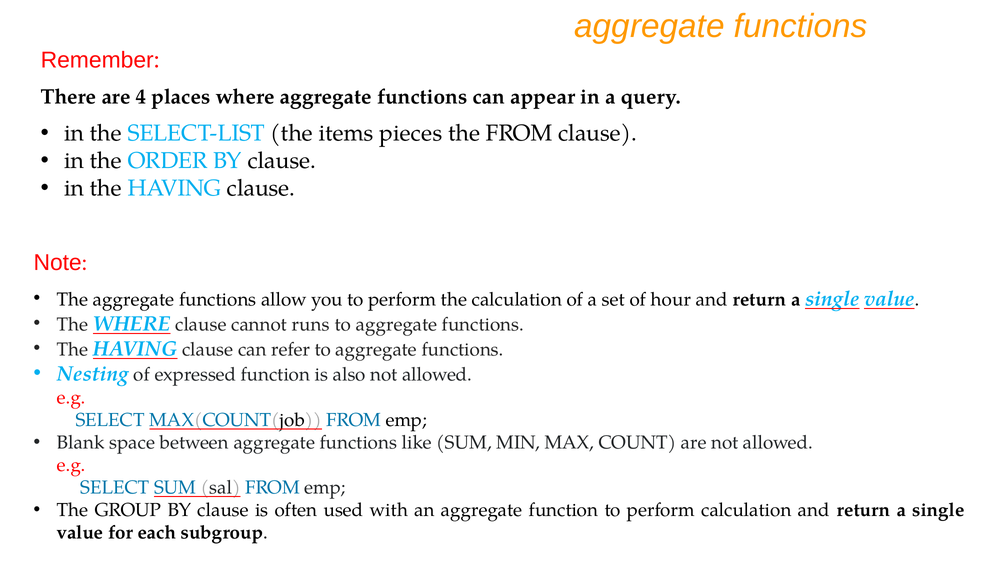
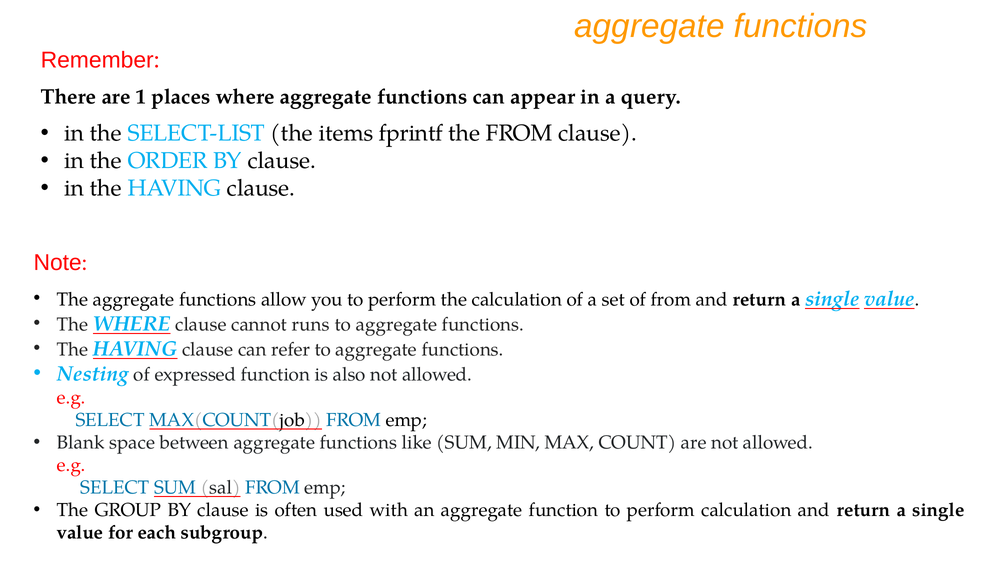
4: 4 -> 1
pieces: pieces -> fprintf
of hour: hour -> from
